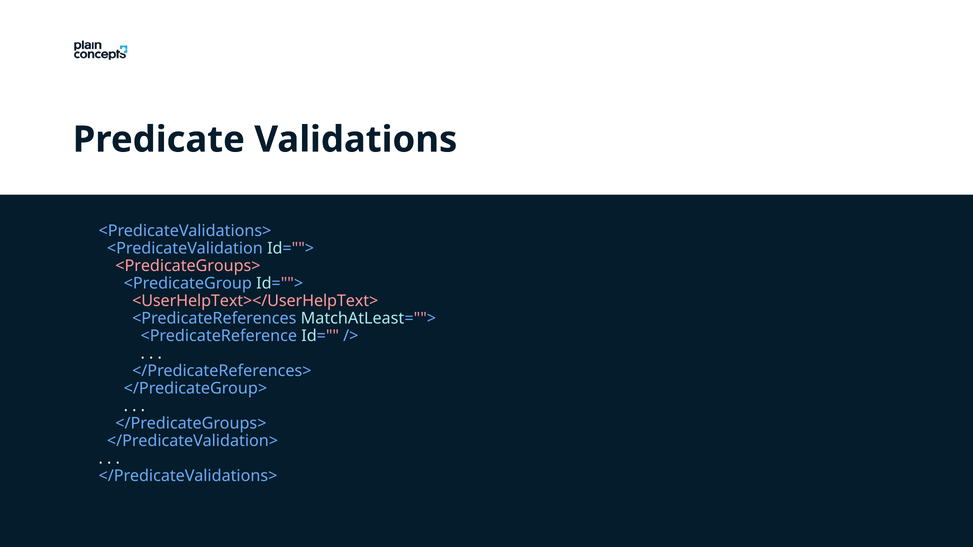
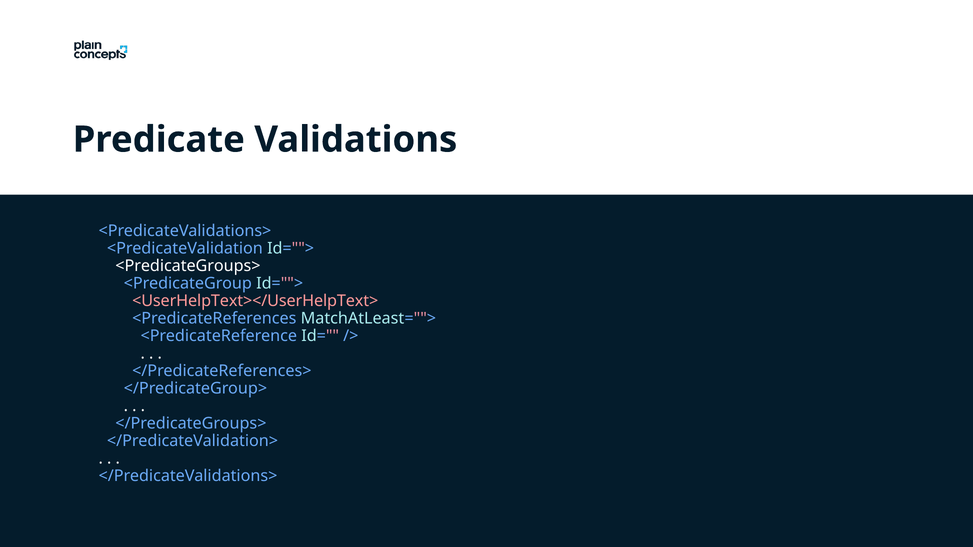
<PredicateGroups> colour: pink -> white
